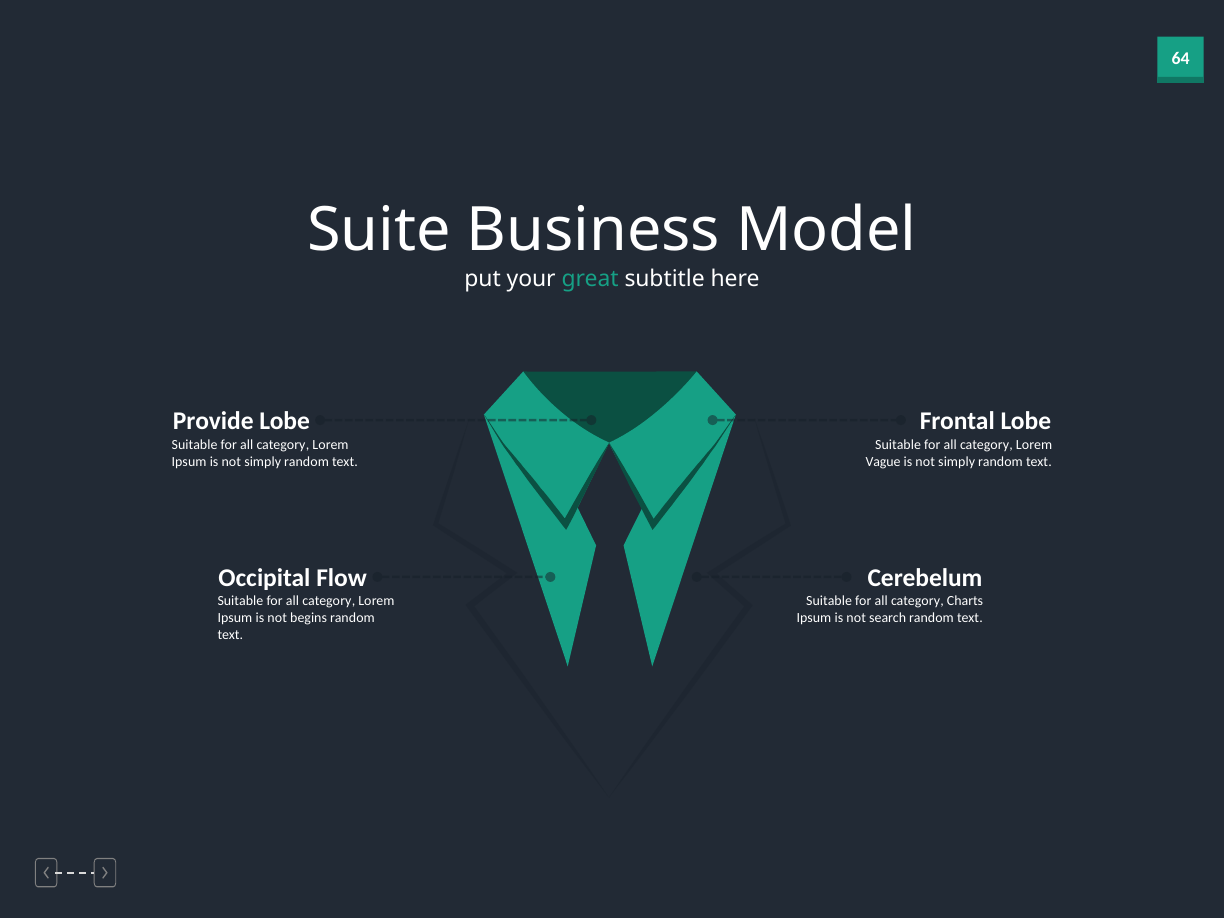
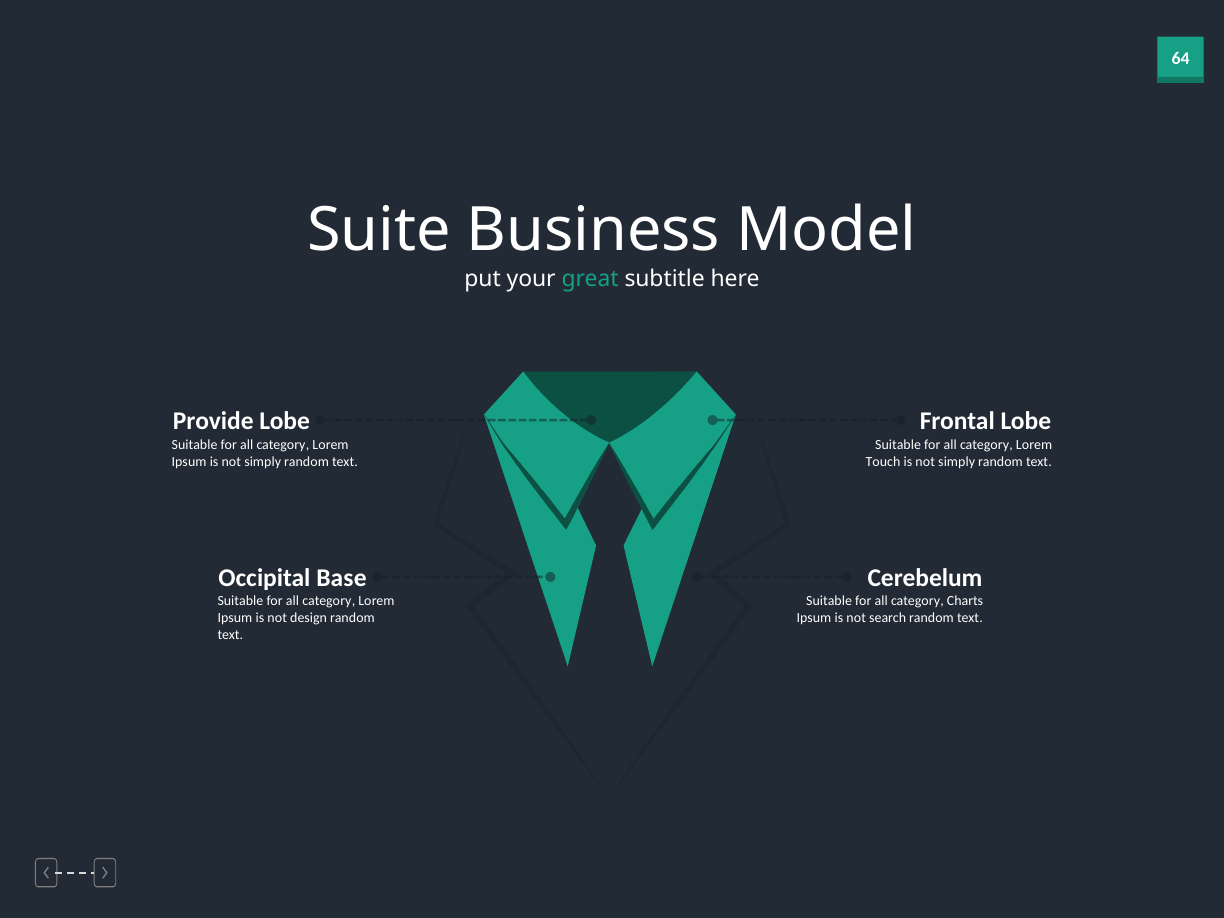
Vague: Vague -> Touch
Flow: Flow -> Base
begins: begins -> design
